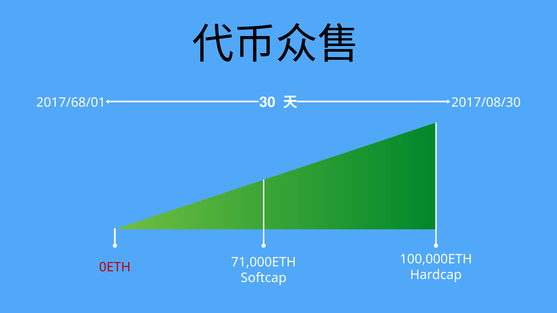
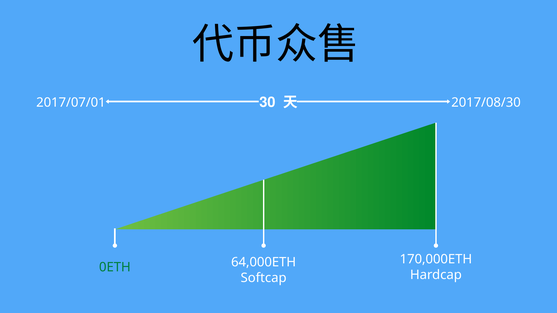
2017/68/01: 2017/68/01 -> 2017/07/01
100,000ETH: 100,000ETH -> 170,000ETH
71,000ETH: 71,000ETH -> 64,000ETH
0ETH colour: red -> green
